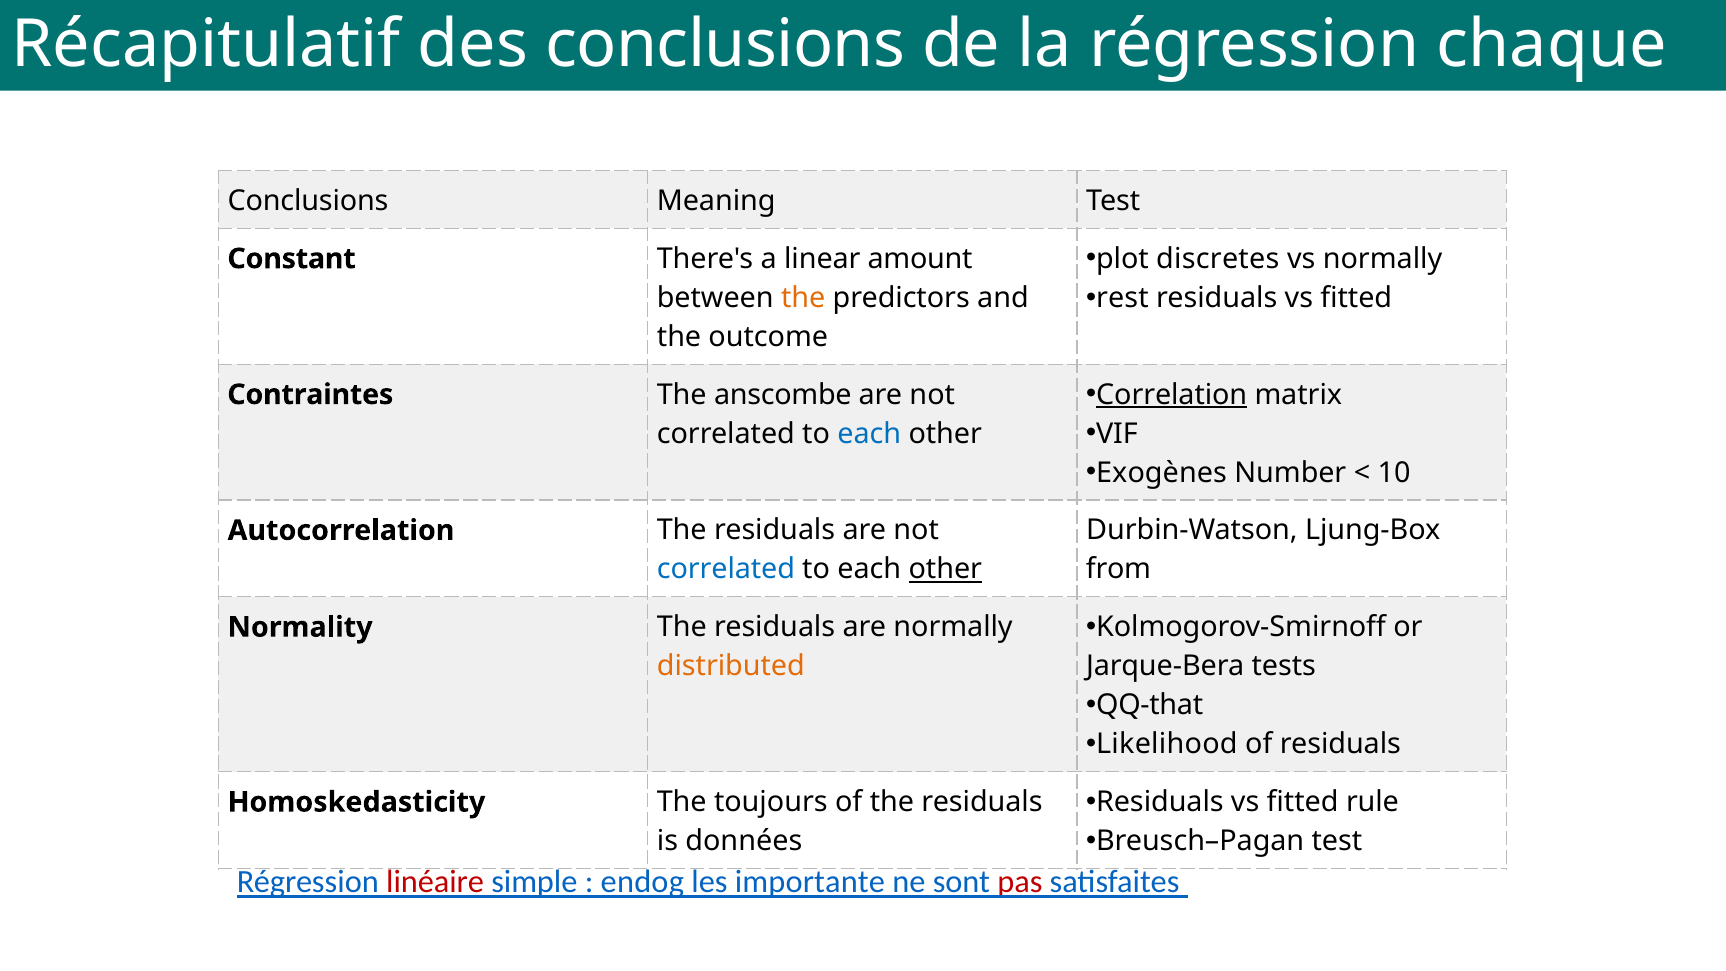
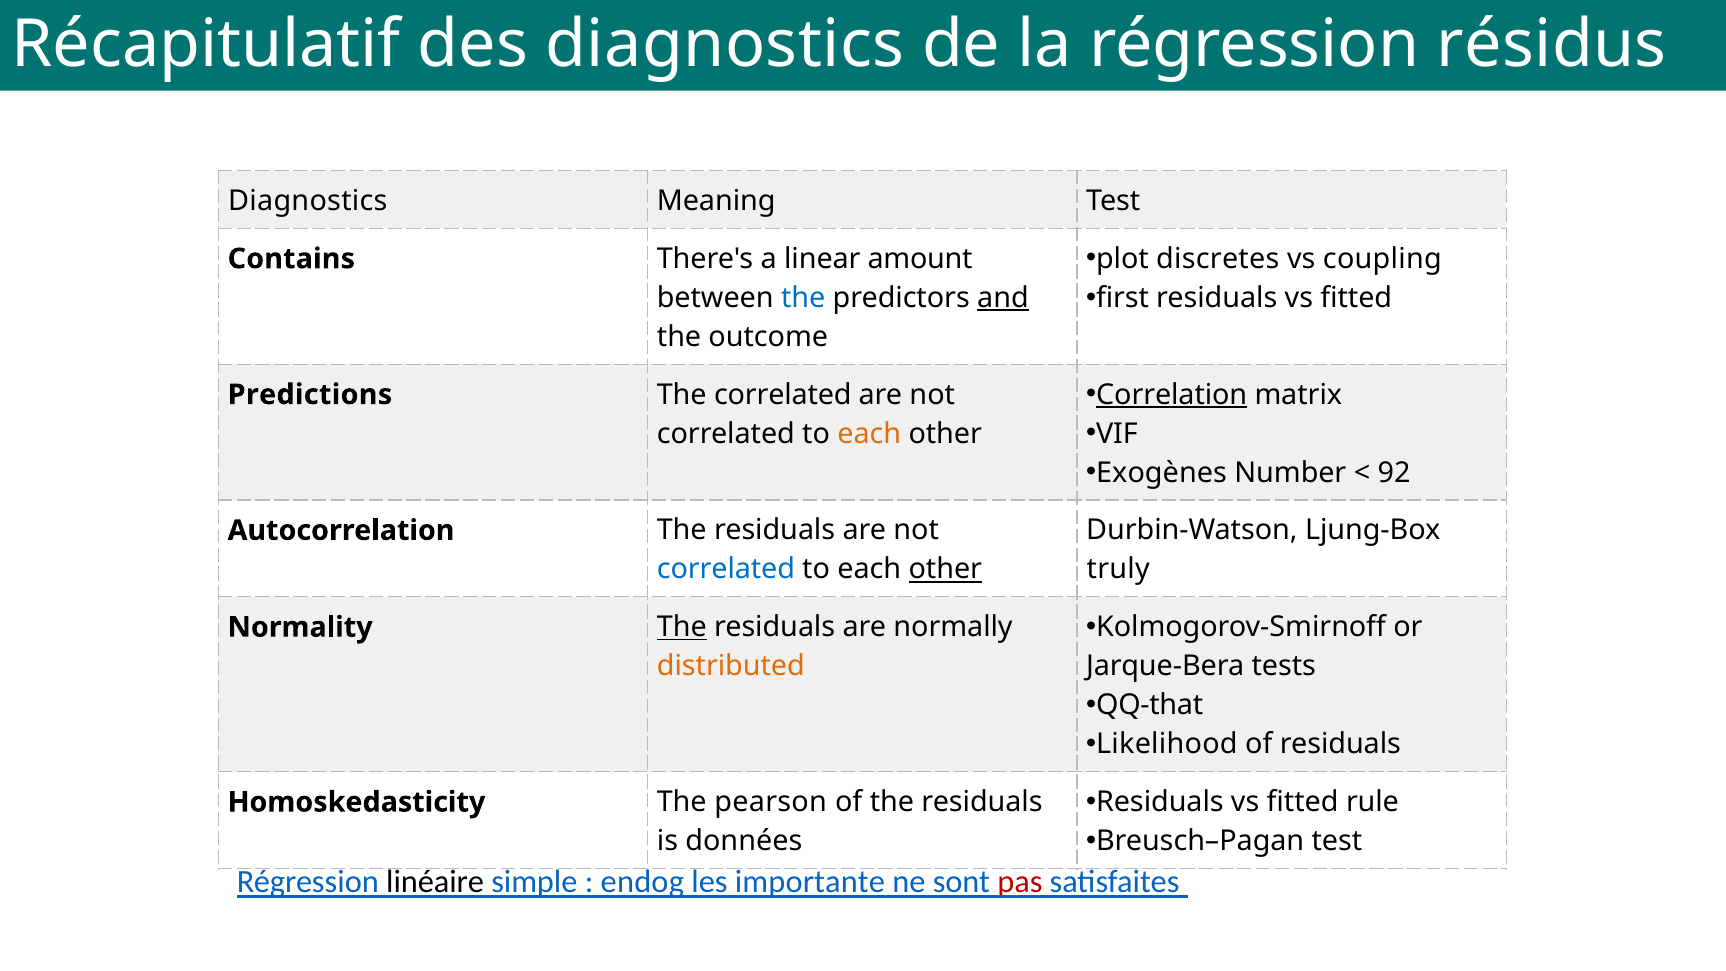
des conclusions: conclusions -> diagnostics
chaque: chaque -> résidus
Conclusions at (308, 201): Conclusions -> Diagnostics
vs normally: normally -> coupling
Constant: Constant -> Contains
rest: rest -> first
the at (803, 298) colour: orange -> blue
and underline: none -> present
Contraintes: Contraintes -> Predictions
The anscombe: anscombe -> correlated
each at (869, 434) colour: blue -> orange
10: 10 -> 92
from: from -> truly
The at (682, 627) underline: none -> present
toujours: toujours -> pearson
linéaire colour: red -> black
